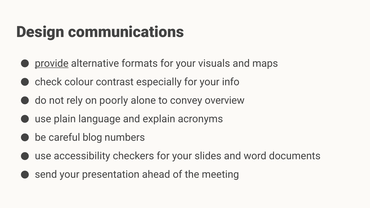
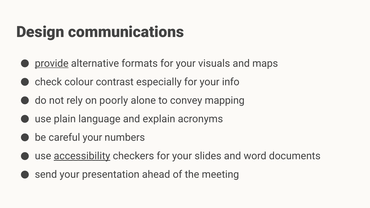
overview: overview -> mapping
careful blog: blog -> your
accessibility underline: none -> present
